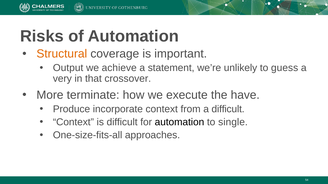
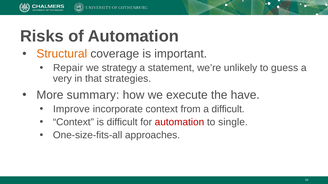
Output: Output -> Repair
achieve: achieve -> strategy
crossover: crossover -> strategies
terminate: terminate -> summary
Produce: Produce -> Improve
automation at (179, 122) colour: black -> red
